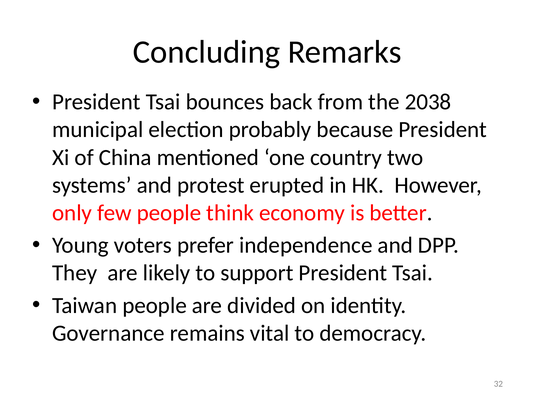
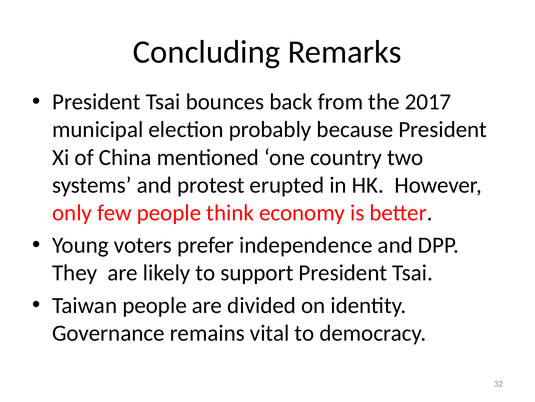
2038: 2038 -> 2017
